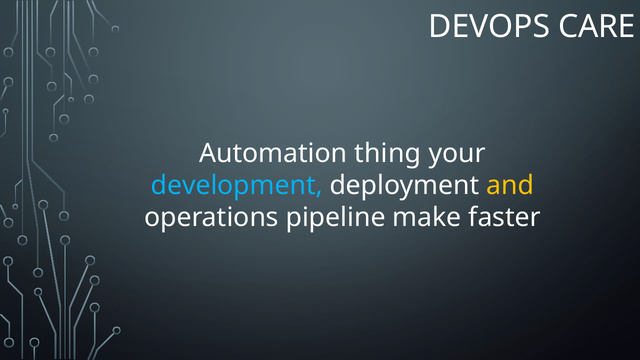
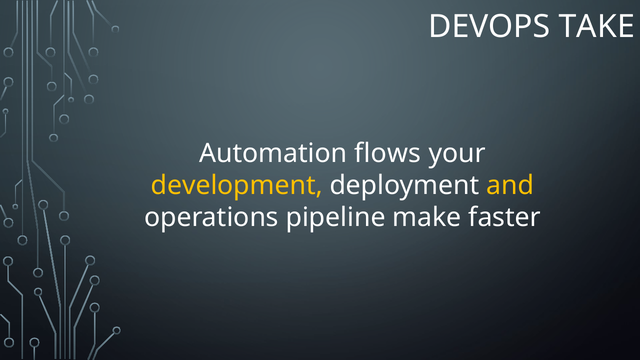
CARE: CARE -> TAKE
thing: thing -> flows
development colour: light blue -> yellow
